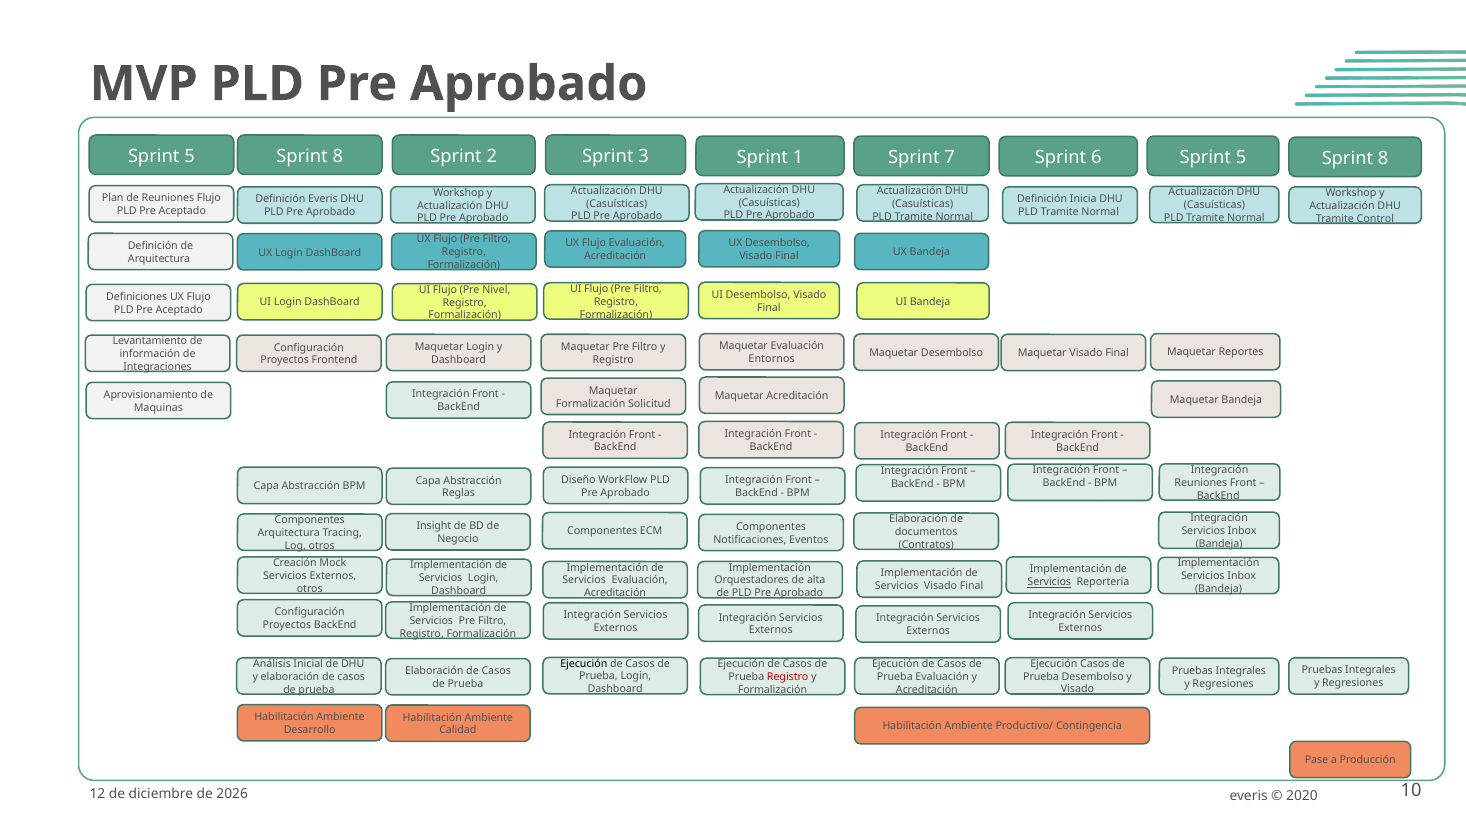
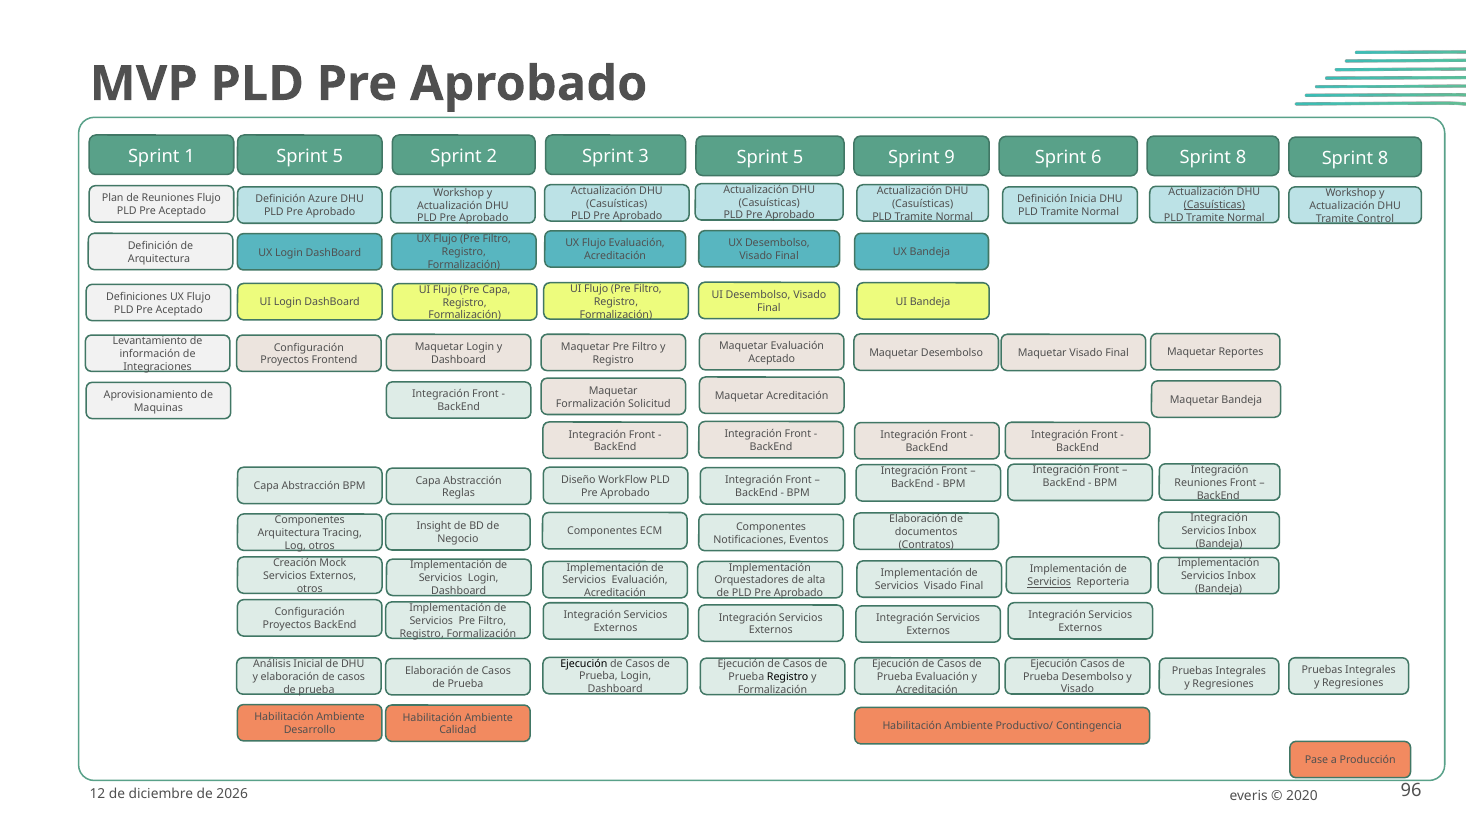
5 at (190, 156): 5 -> 1
8 at (338, 156): 8 -> 5
3 Sprint 1: 1 -> 5
7: 7 -> 9
6 Sprint 5: 5 -> 8
Definición Everis: Everis -> Azure
Casuísticas at (1214, 205) underline: none -> present
Pre Nivel: Nivel -> Capa
Entornos at (772, 359): Entornos -> Aceptado
Registro at (788, 677) colour: red -> black
10: 10 -> 96
